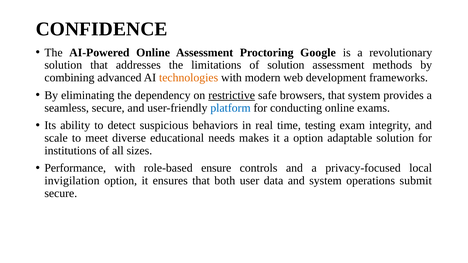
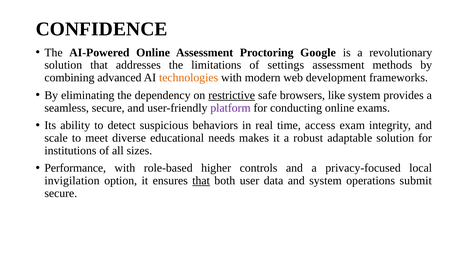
of solution: solution -> settings
browsers that: that -> like
platform colour: blue -> purple
testing: testing -> access
a option: option -> robust
ensure: ensure -> higher
that at (201, 181) underline: none -> present
